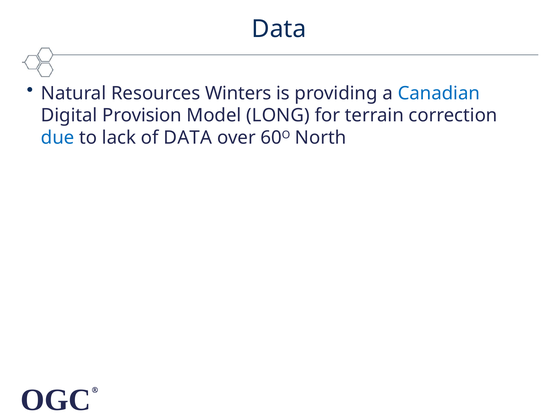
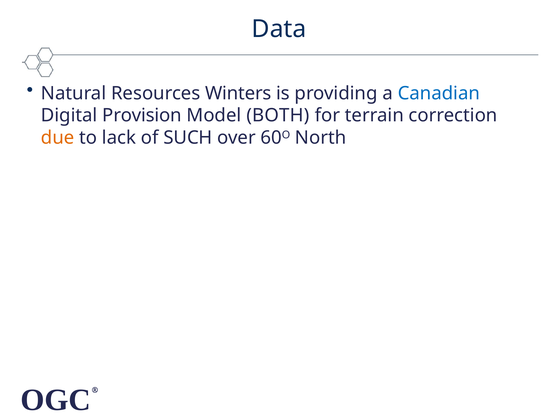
LONG: LONG -> BOTH
due colour: blue -> orange
of DATA: DATA -> SUCH
